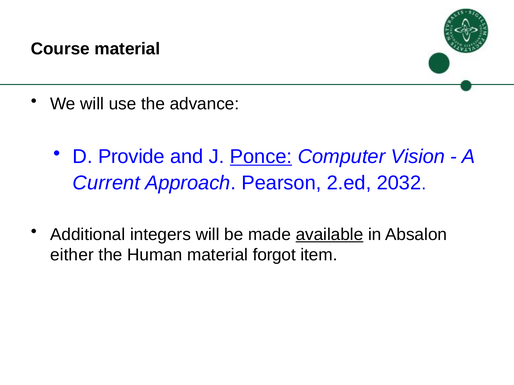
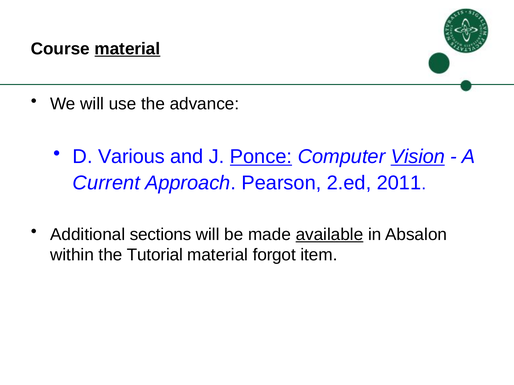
material at (127, 49) underline: none -> present
Provide: Provide -> Various
Vision underline: none -> present
2032: 2032 -> 2011
integers: integers -> sections
either: either -> within
Human: Human -> Tutorial
